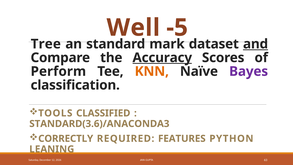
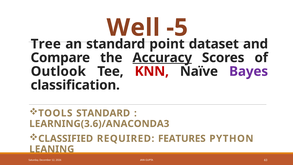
mark: mark -> point
and underline: present -> none
Perform: Perform -> Outlook
KNN colour: orange -> red
TOOLS CLASSIFIED: CLASSIFIED -> STANDARD
STANDARD(3.6)/ANACONDA3: STANDARD(3.6)/ANACONDA3 -> LEARNING(3.6)/ANACONDA3
CORRECTLY: CORRECTLY -> CLASSIFIED
